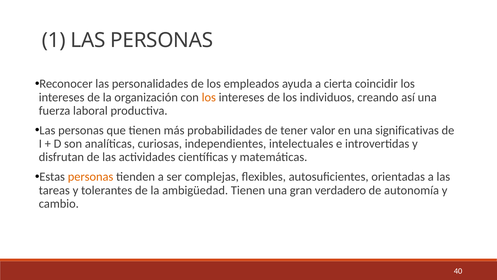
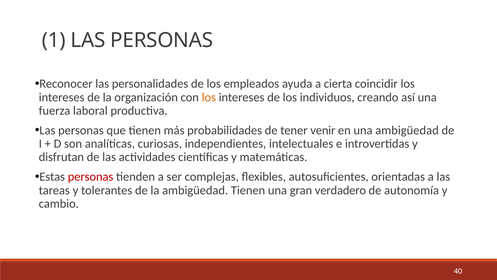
valor: valor -> venir
una significativas: significativas -> ambigüedad
personas at (91, 177) colour: orange -> red
